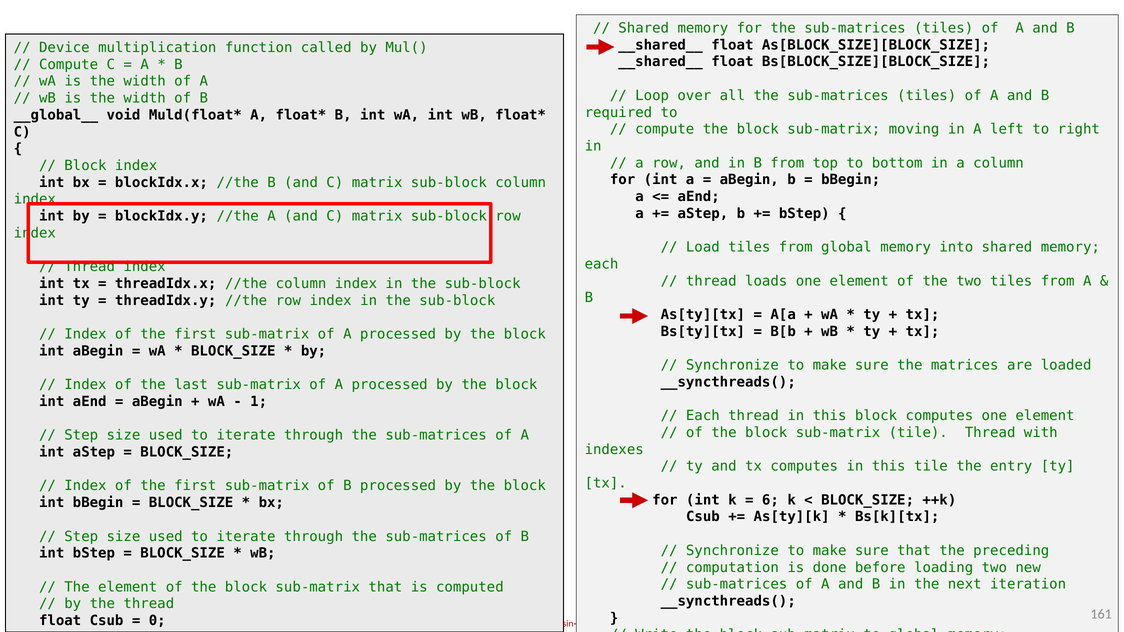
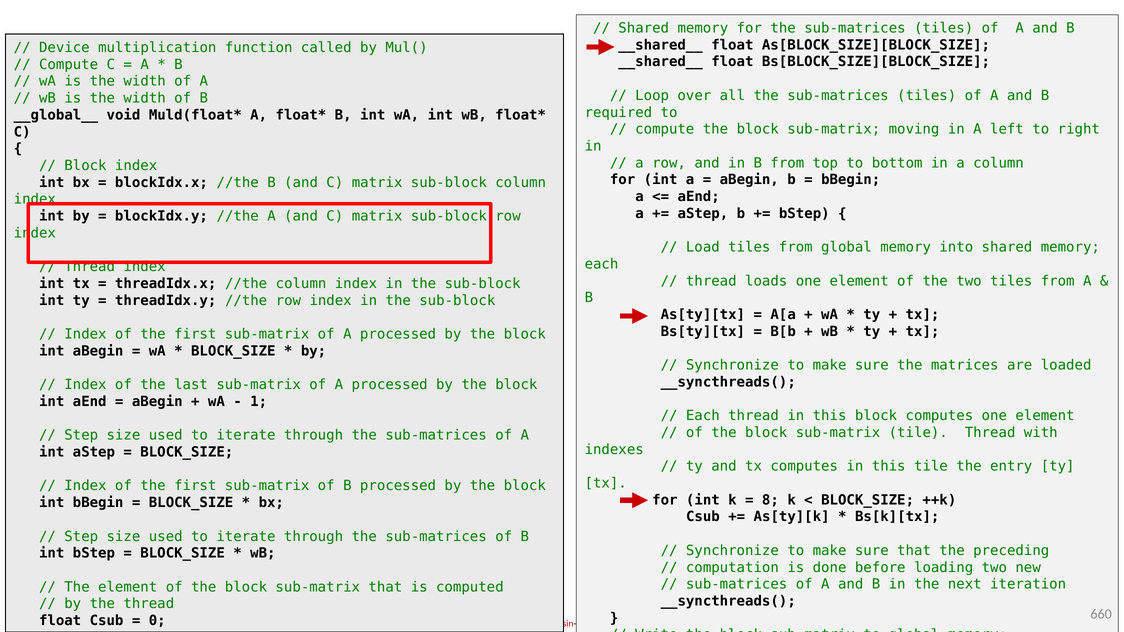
6: 6 -> 8
161: 161 -> 660
